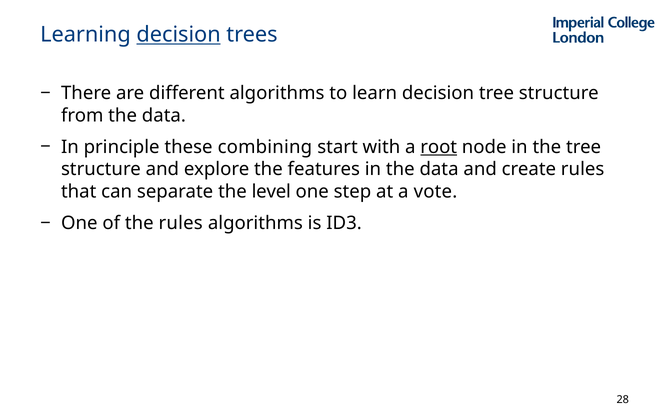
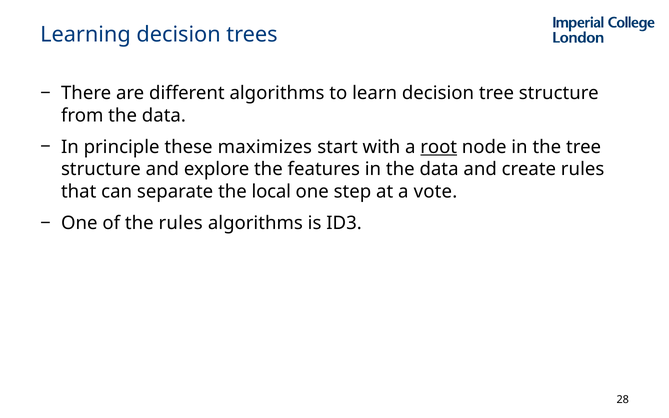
decision at (179, 35) underline: present -> none
combining: combining -> maximizes
level: level -> local
